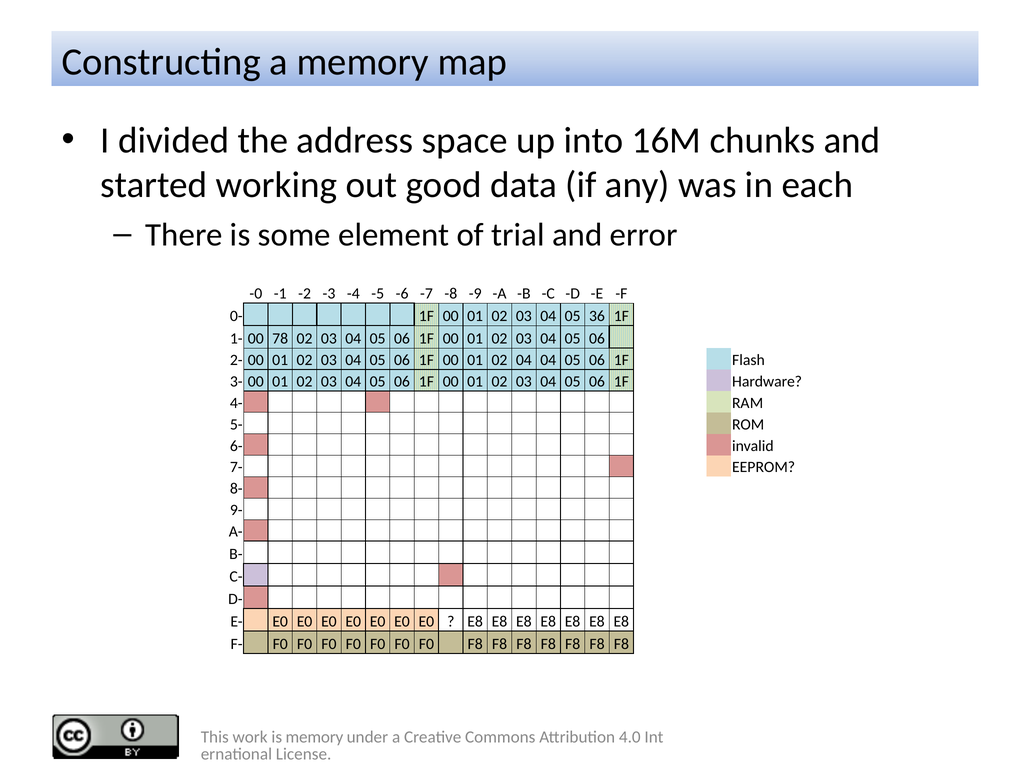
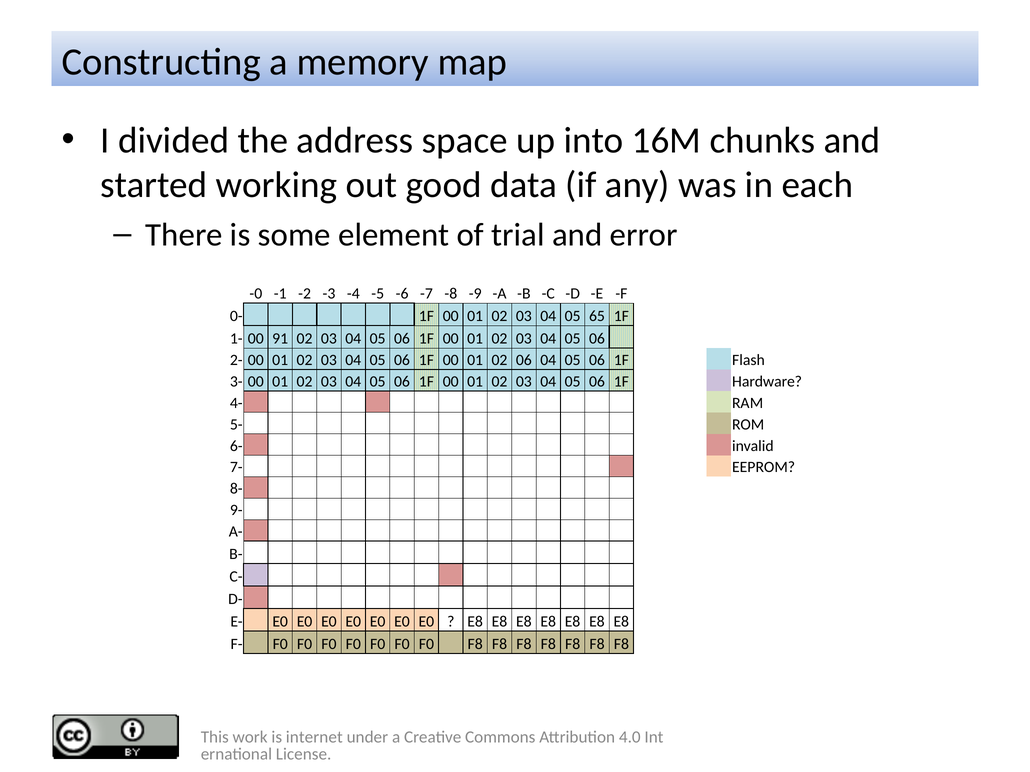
36: 36 -> 65
78: 78 -> 91
02 04: 04 -> 06
is memory: memory -> internet
